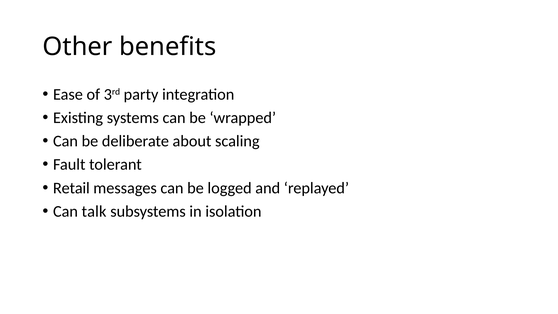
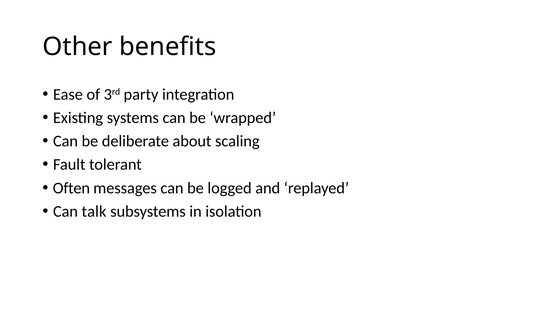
Retail: Retail -> Often
